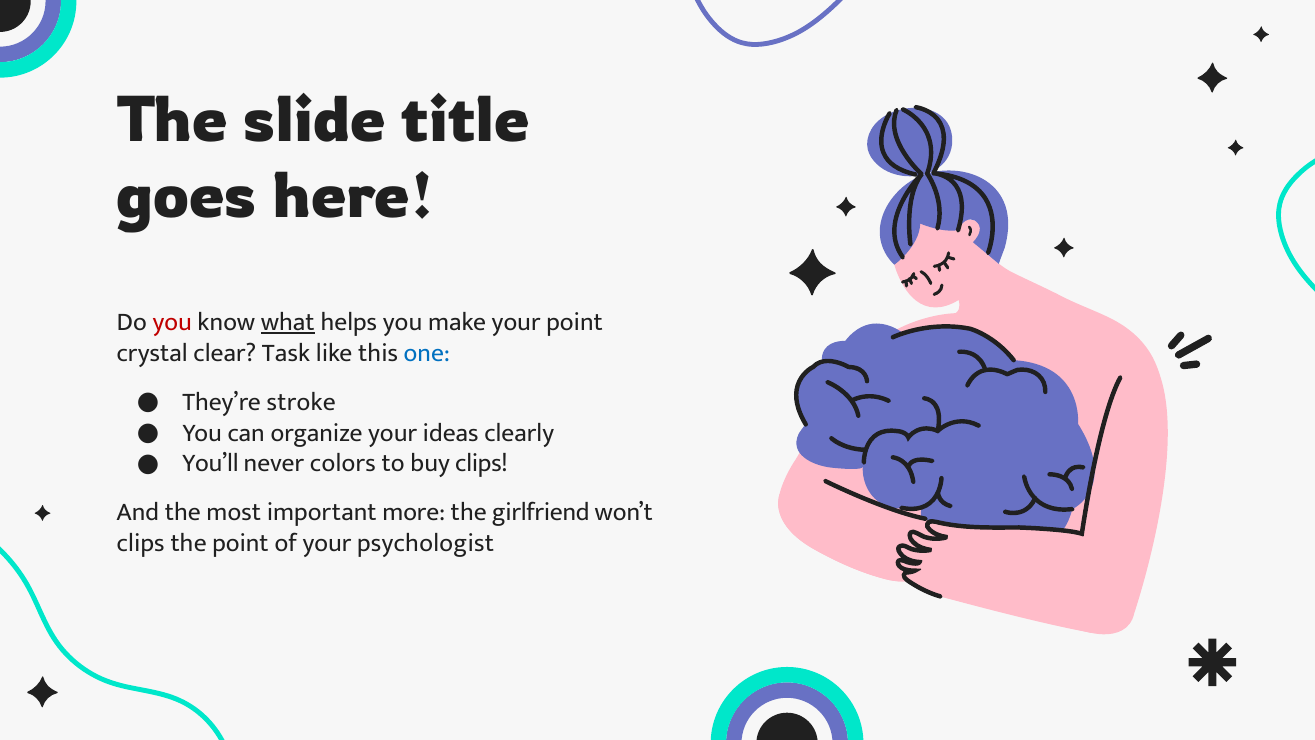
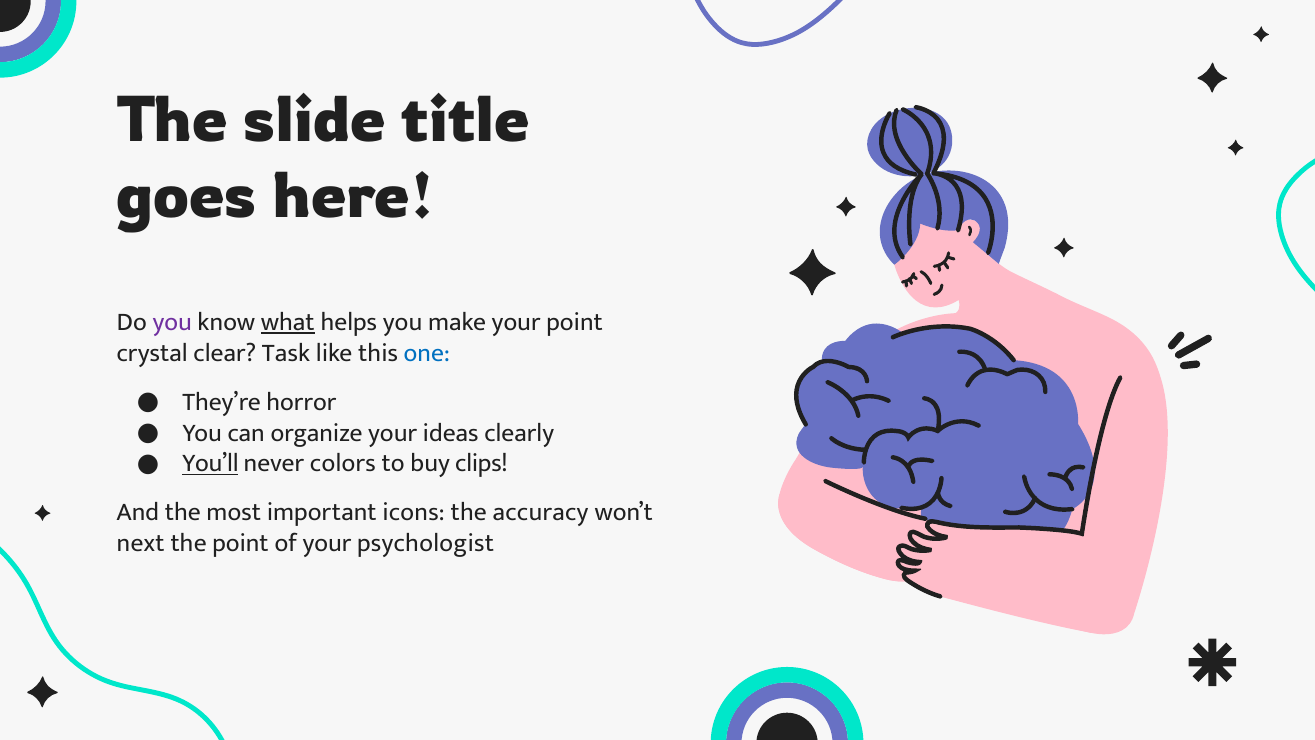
you at (172, 322) colour: red -> purple
stroke: stroke -> horror
You’ll underline: none -> present
more: more -> icons
girlfriend: girlfriend -> accuracy
clips at (141, 543): clips -> next
